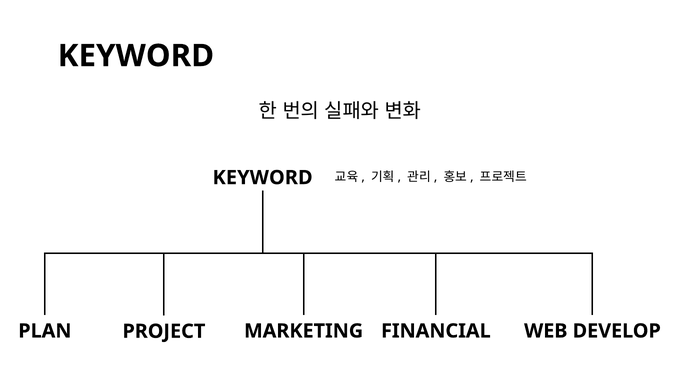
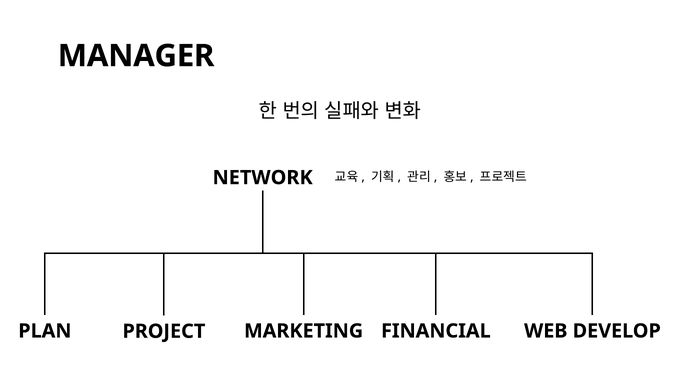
KEYWORD at (136, 56): KEYWORD -> MANAGER
KEYWORD at (263, 178): KEYWORD -> NETWORK
